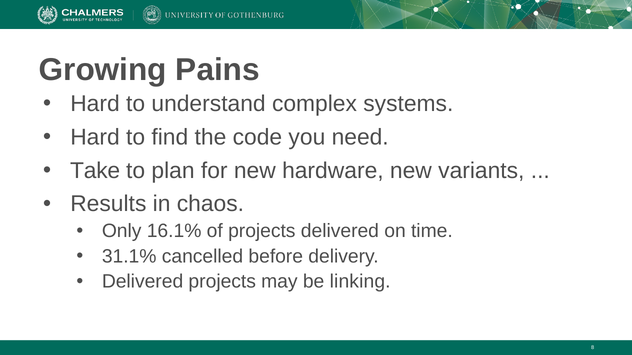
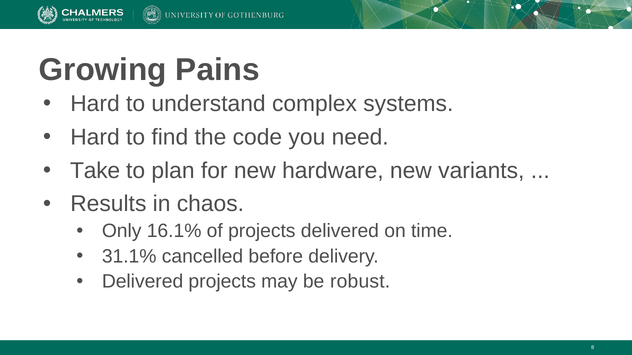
linking: linking -> robust
